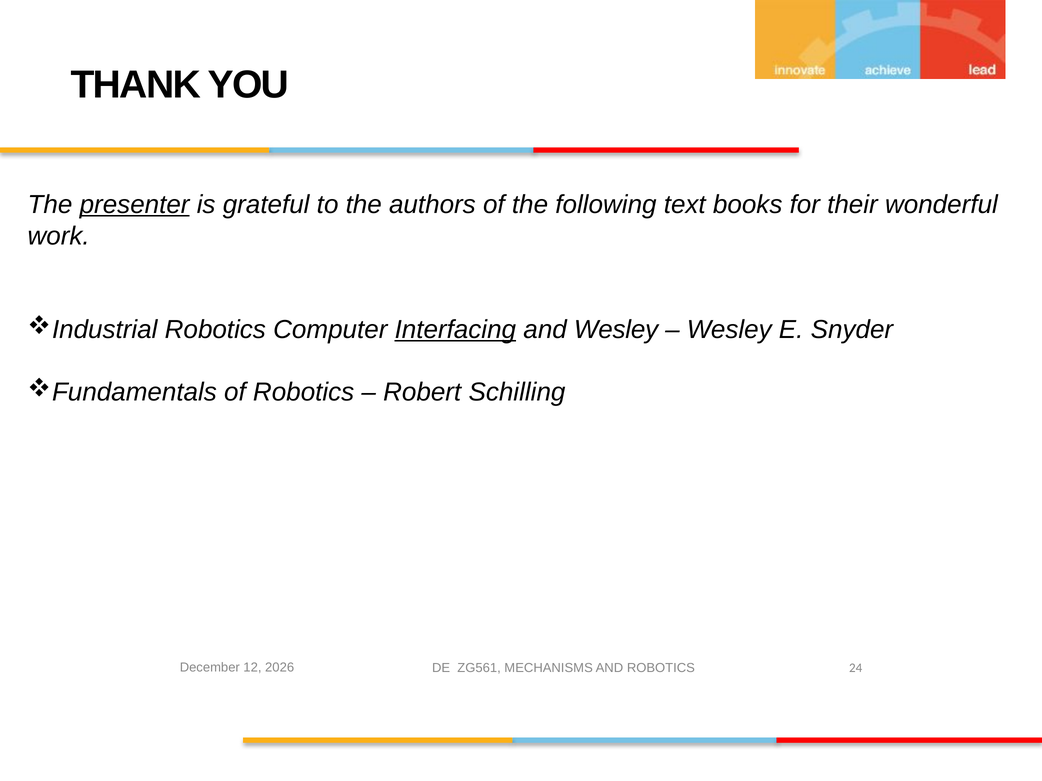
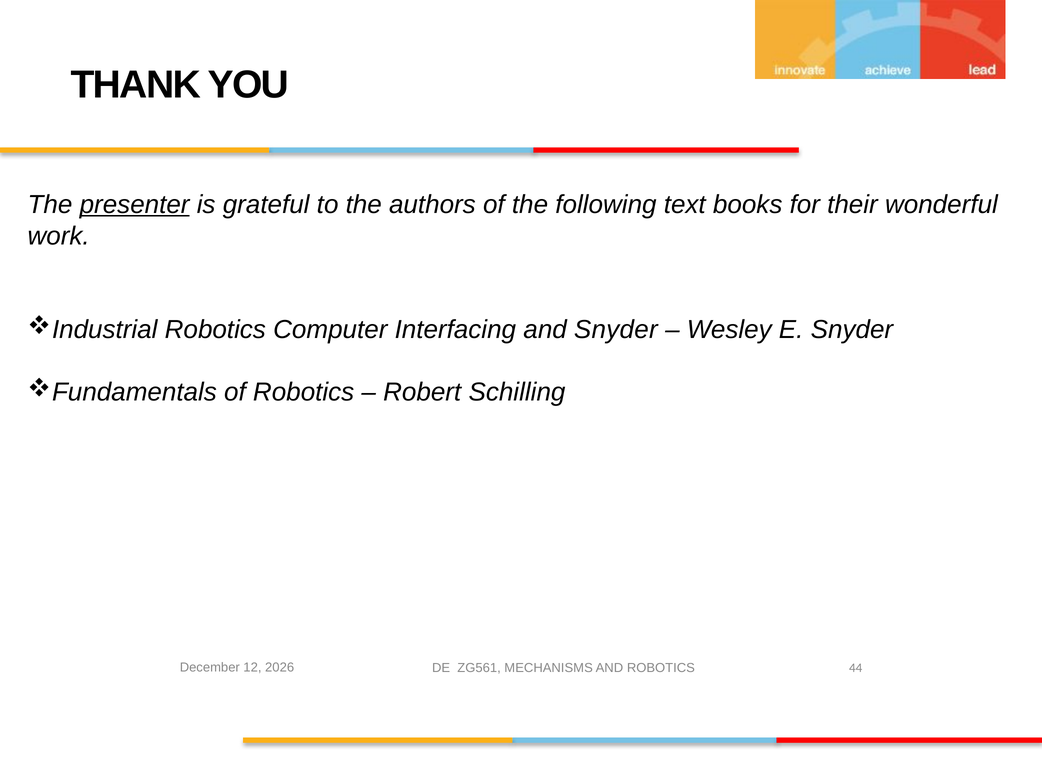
Interfacing underline: present -> none
and Wesley: Wesley -> Snyder
24: 24 -> 44
